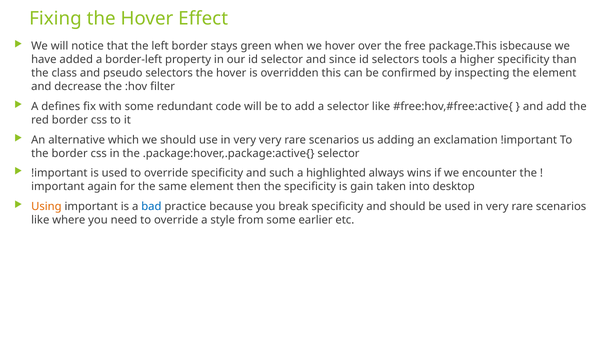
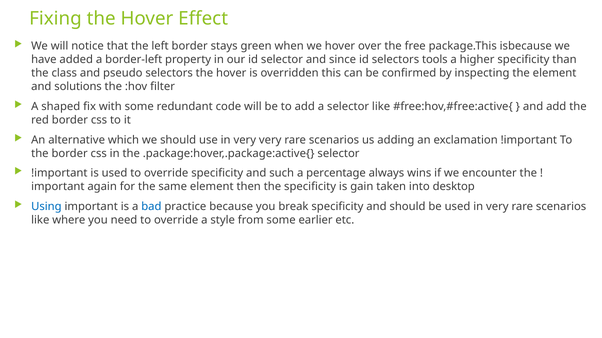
decrease: decrease -> solutions
defines: defines -> shaped
highlighted: highlighted -> percentage
Using colour: orange -> blue
